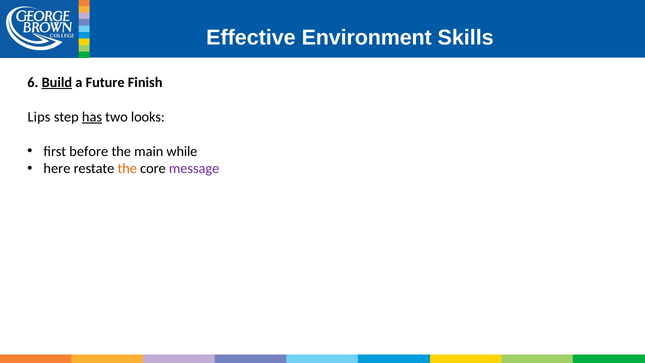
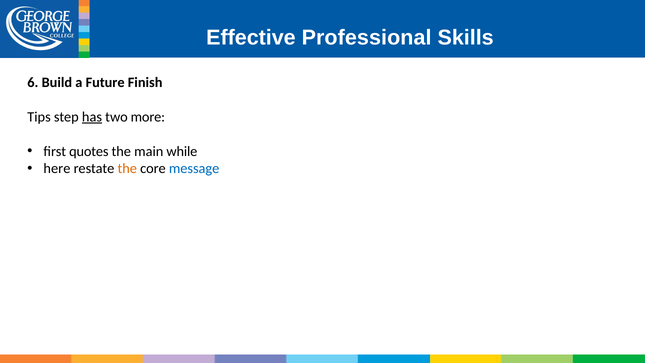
Environment: Environment -> Professional
Build underline: present -> none
Lips: Lips -> Tips
looks: looks -> more
before: before -> quotes
message colour: purple -> blue
